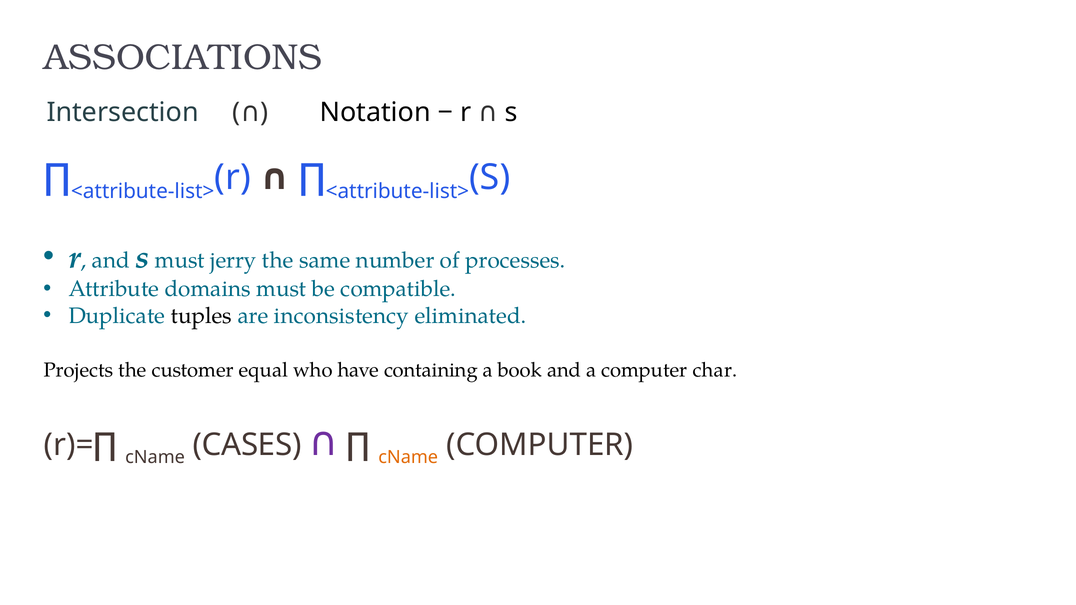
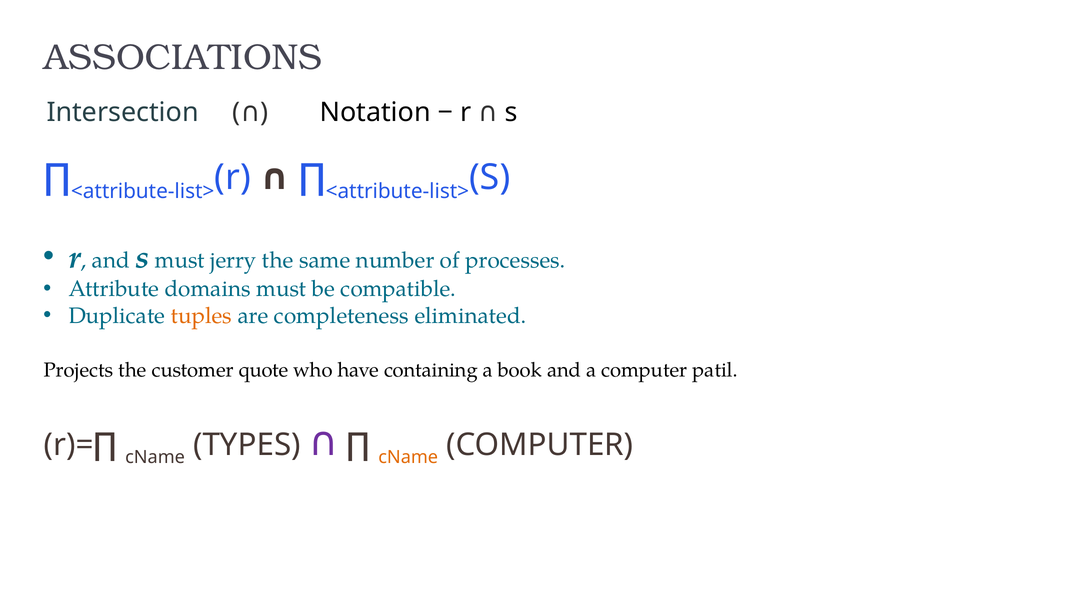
tuples colour: black -> orange
inconsistency: inconsistency -> completeness
equal: equal -> quote
char: char -> patil
CASES: CASES -> TYPES
